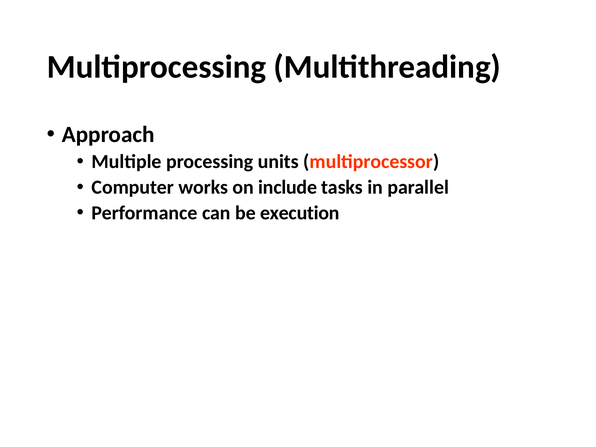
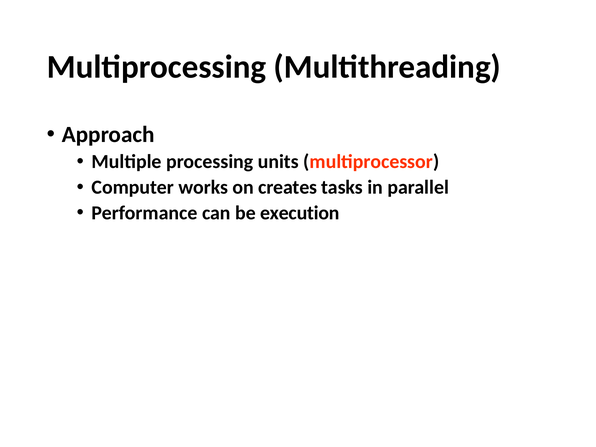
include: include -> creates
